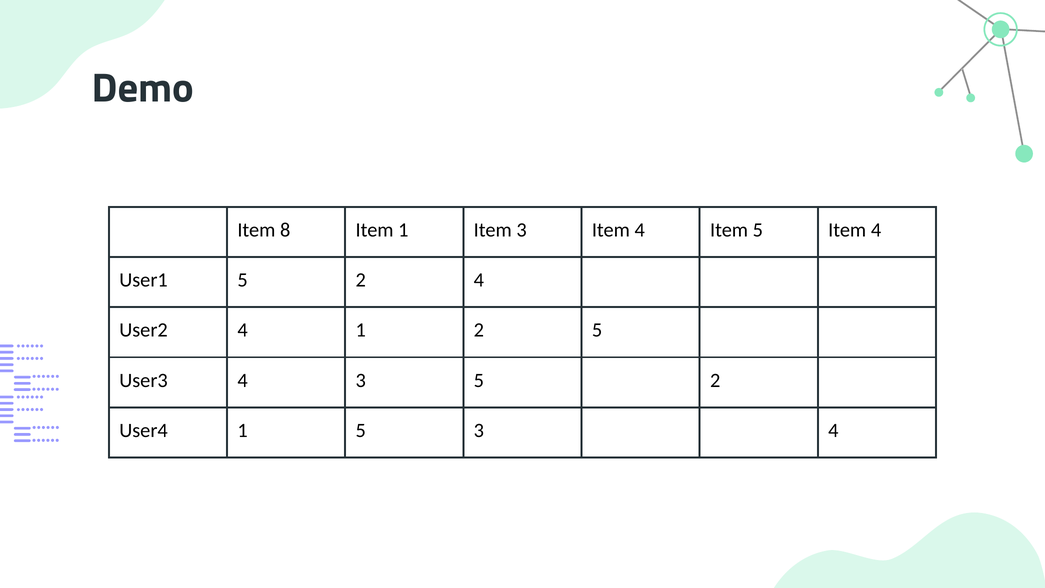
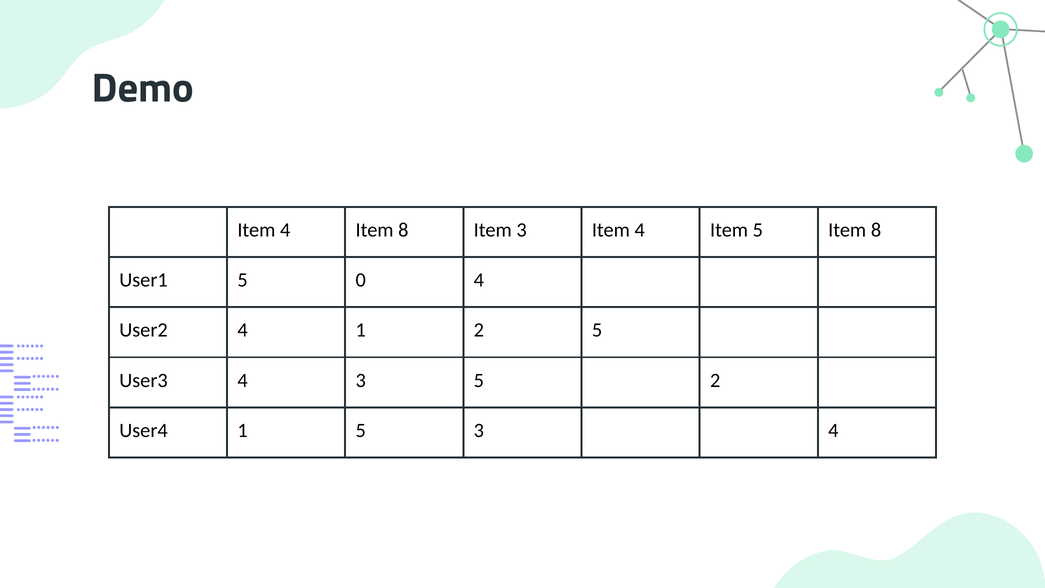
8 at (285, 230): 8 -> 4
1 at (403, 230): 1 -> 8
5 Item 4: 4 -> 8
User1 5 2: 2 -> 0
